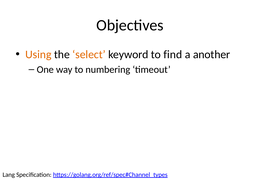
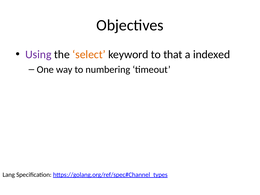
Using colour: orange -> purple
find: find -> that
another: another -> indexed
